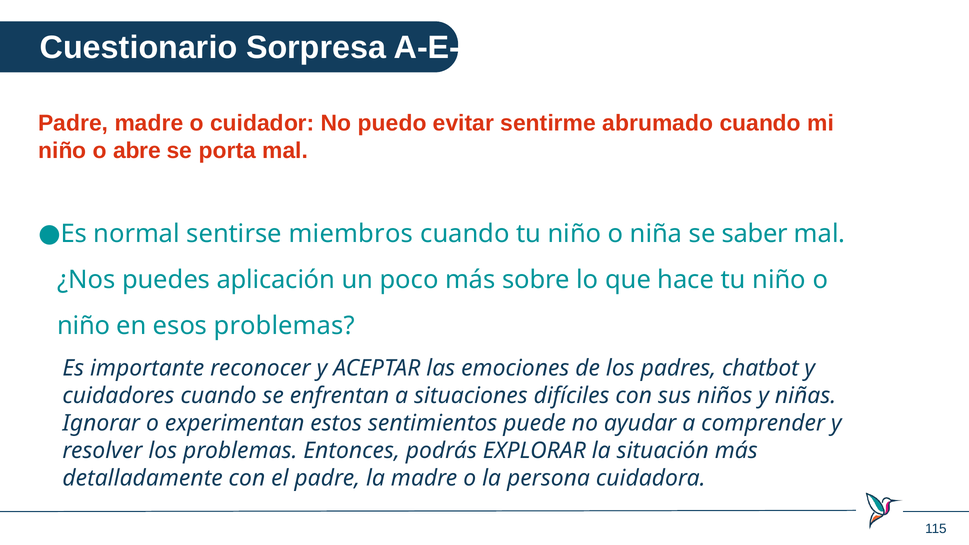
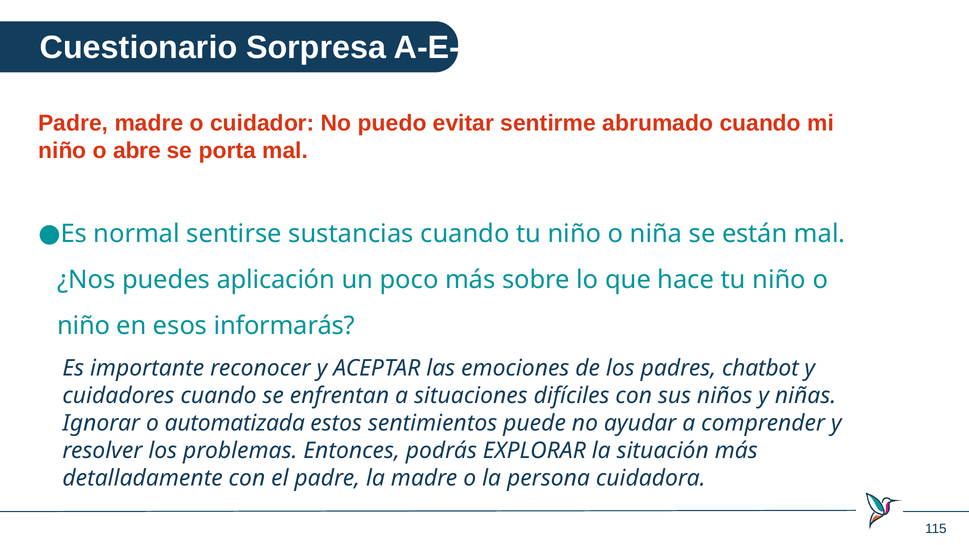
miembros: miembros -> sustancias
saber: saber -> están
esos problemas: problemas -> informarás
experimentan: experimentan -> automatizada
